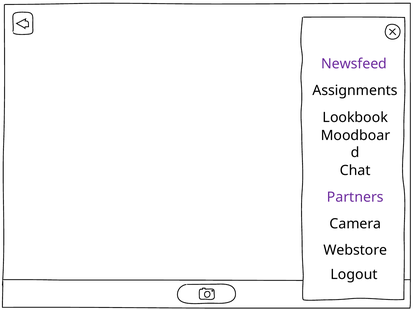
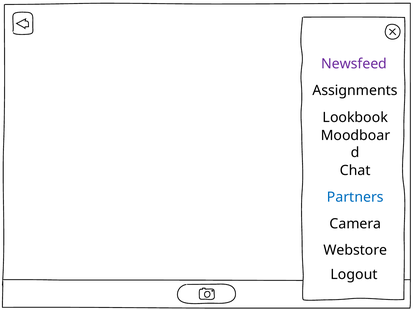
Partners colour: purple -> blue
